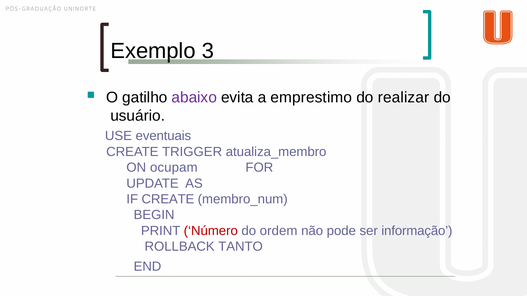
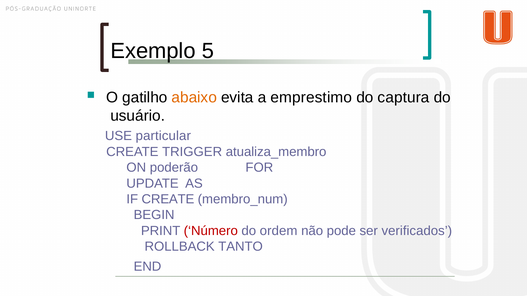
3: 3 -> 5
abaixo colour: purple -> orange
realizar: realizar -> captura
eventuais: eventuais -> particular
ocupam: ocupam -> poderão
informação: informação -> verificados
